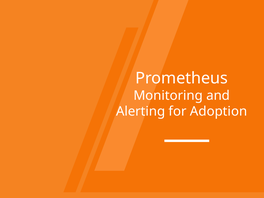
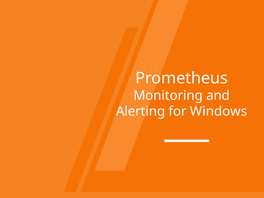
Adoption: Adoption -> Windows
